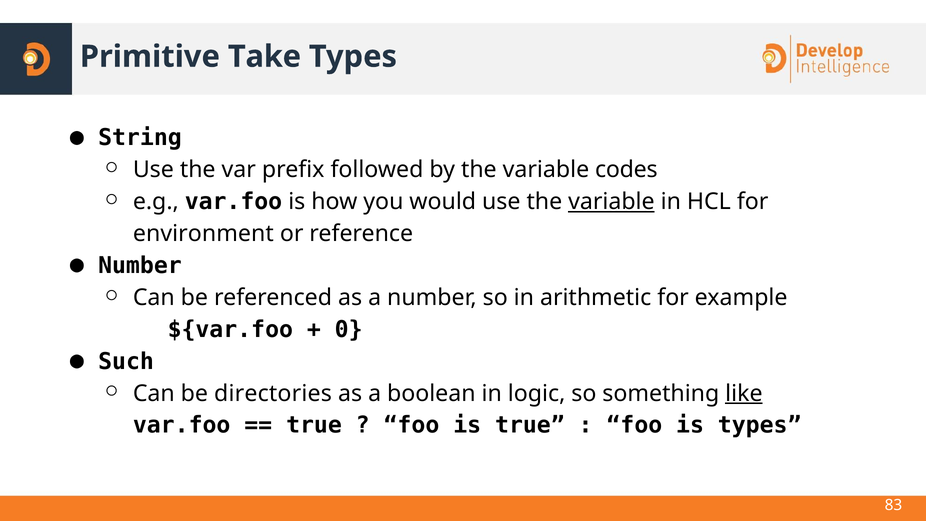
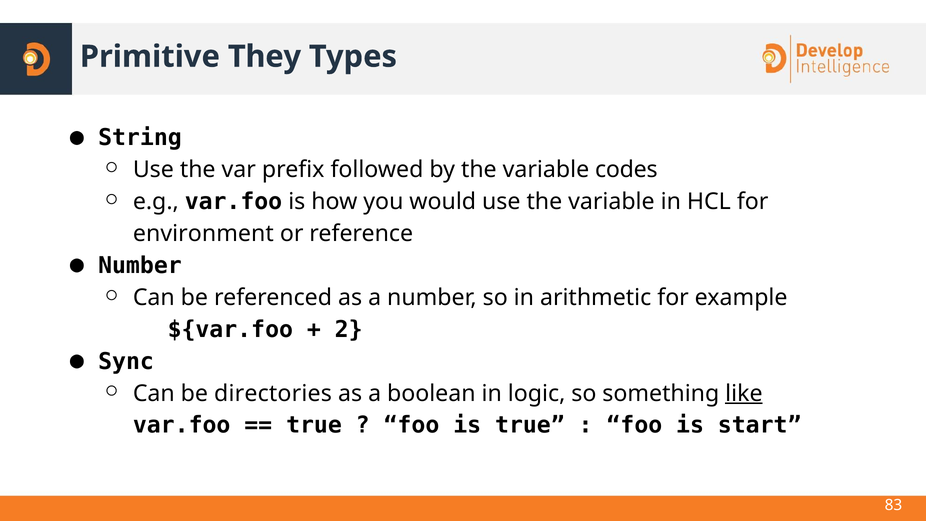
Take: Take -> They
variable at (611, 202) underline: present -> none
0: 0 -> 2
Such: Such -> Sync
is types: types -> start
